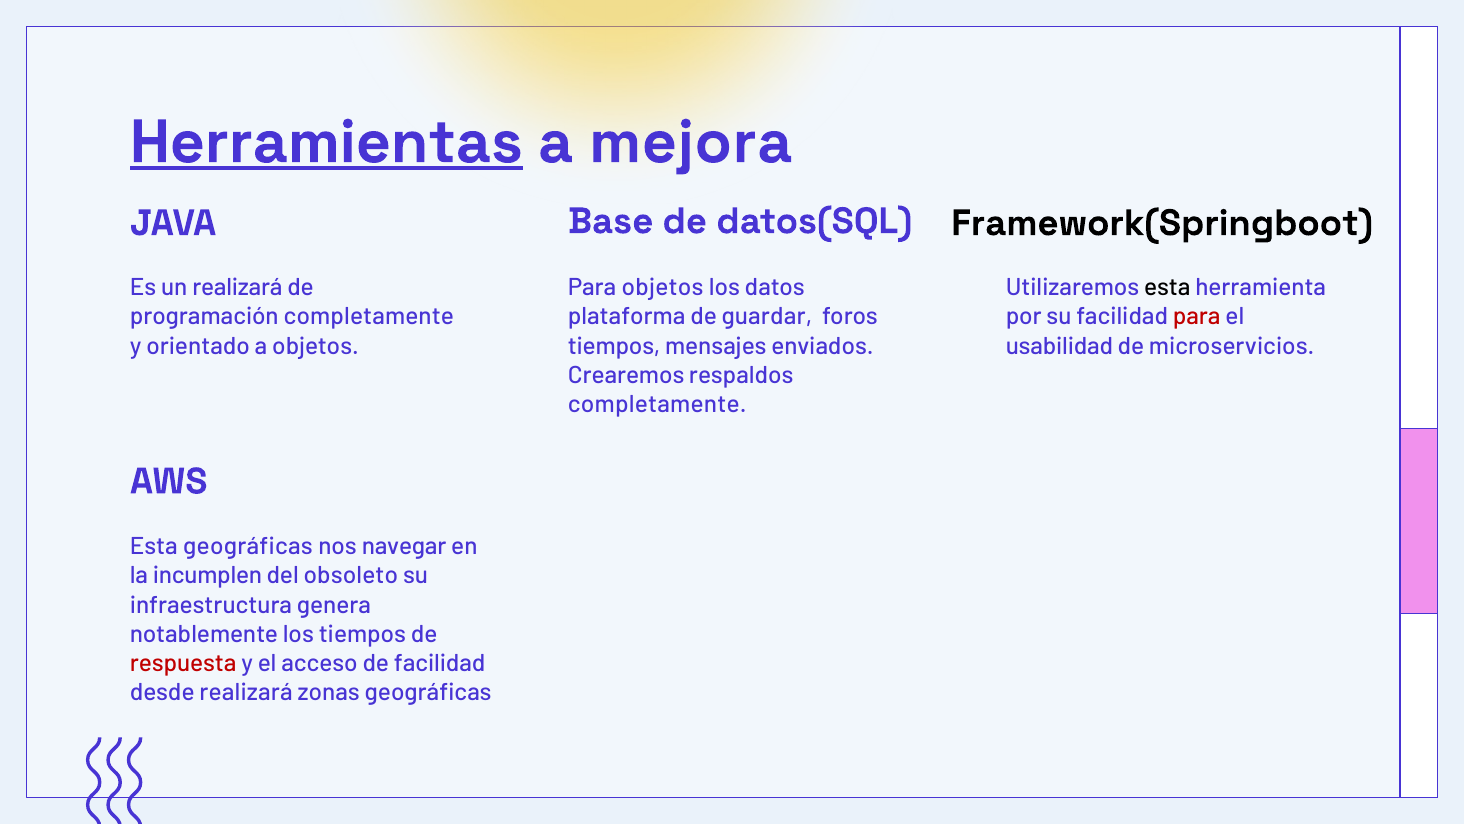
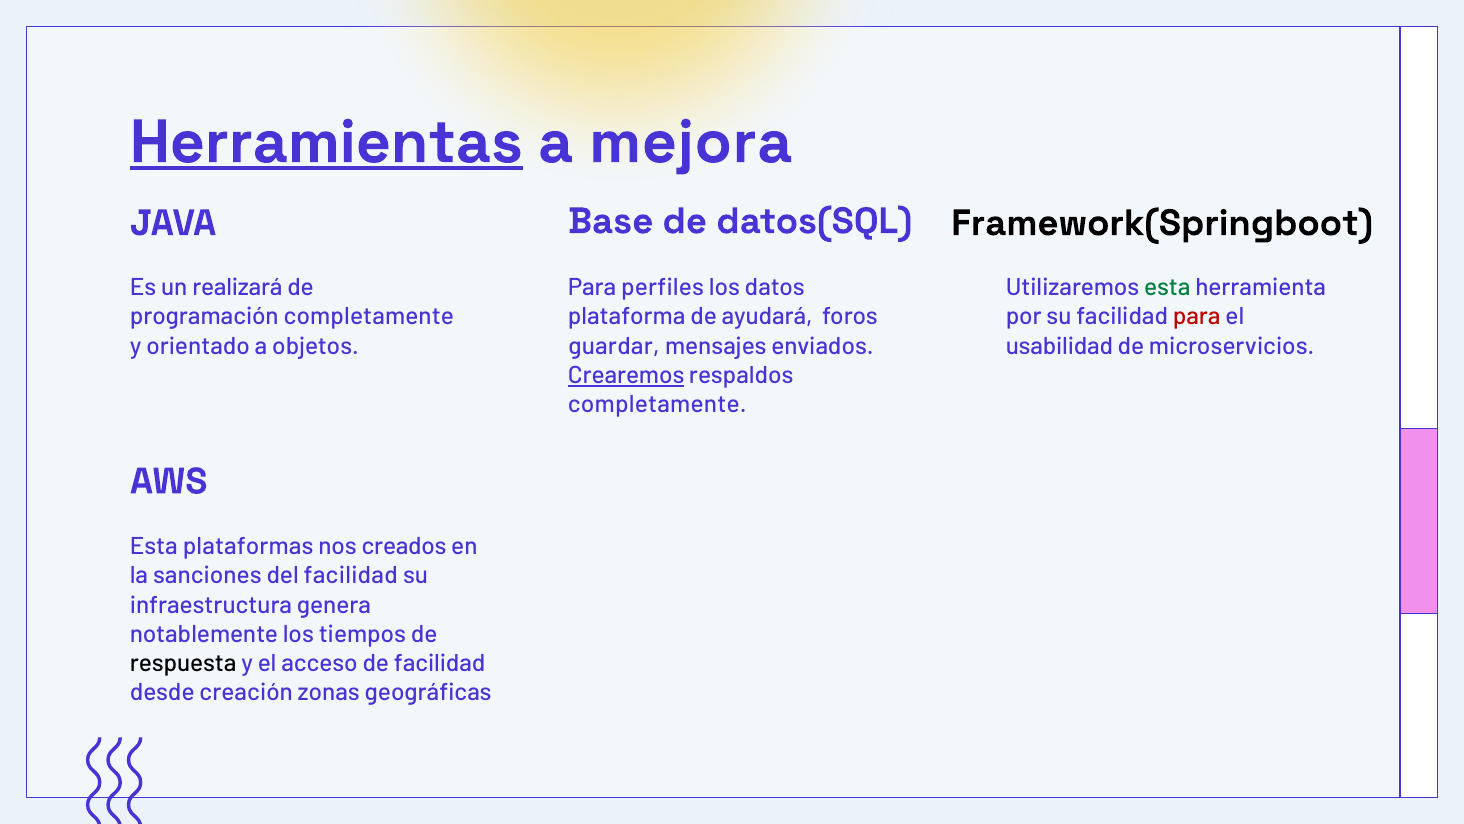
Para objetos: objetos -> perfiles
esta at (1167, 287) colour: black -> green
guardar: guardar -> ayudará
tiempos at (614, 346): tiempos -> guardar
Crearemos underline: none -> present
Esta geográficas: geográficas -> plataformas
navegar: navegar -> creados
incumplen: incumplen -> sanciones
del obsoleto: obsoleto -> facilidad
respuesta colour: red -> black
desde realizará: realizará -> creación
